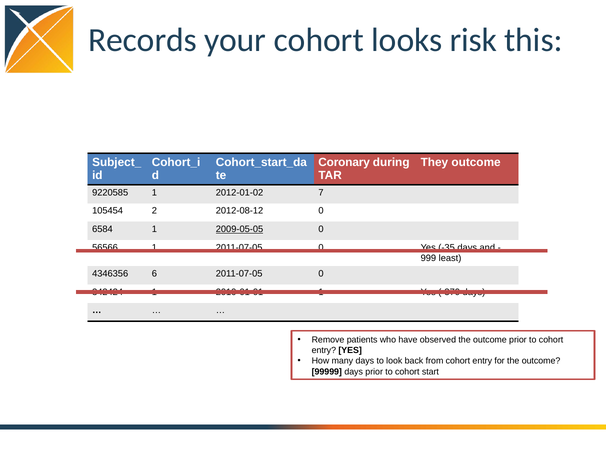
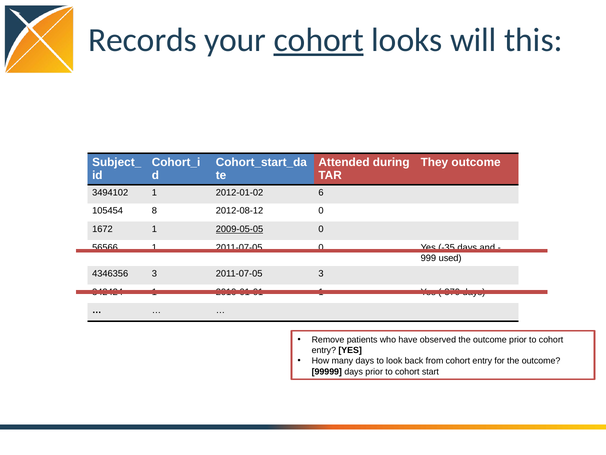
cohort at (319, 40) underline: none -> present
risk: risk -> will
Coronary: Coronary -> Attended
9220585: 9220585 -> 3494102
7: 7 -> 6
2: 2 -> 8
6584: 6584 -> 1672
least: least -> used
4346356 6: 6 -> 3
0 at (321, 273): 0 -> 3
